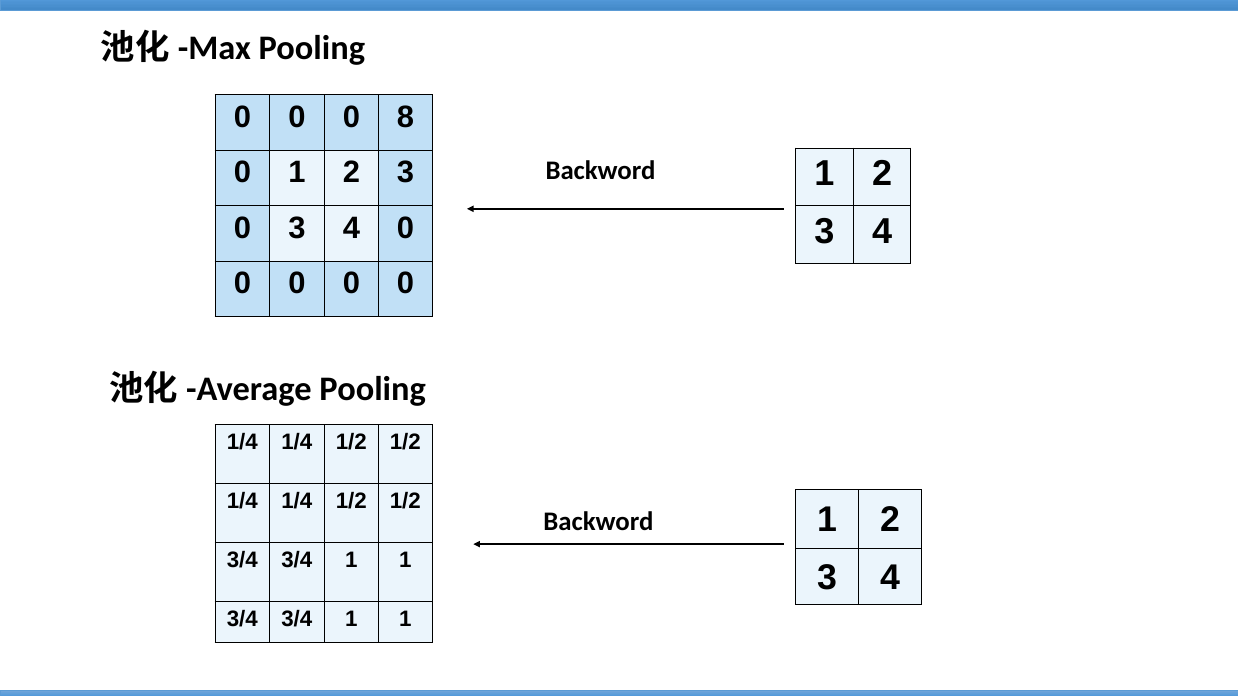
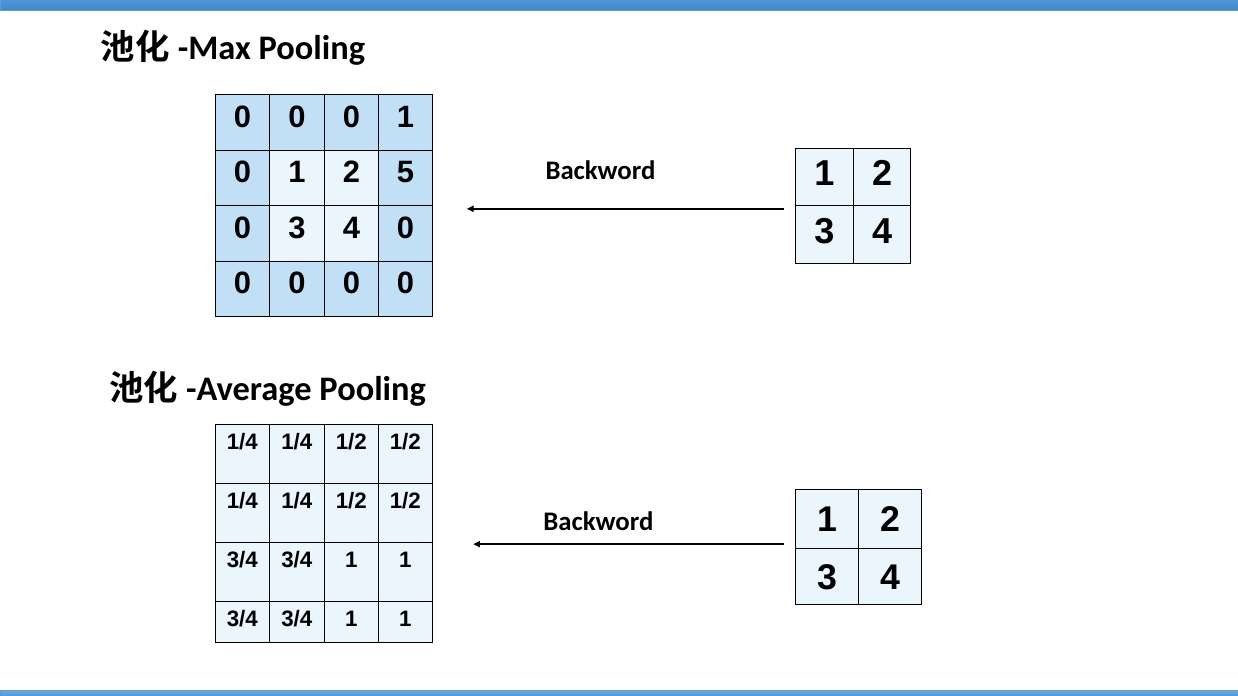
8 at (405, 117): 8 -> 1
3 at (405, 173): 3 -> 5
